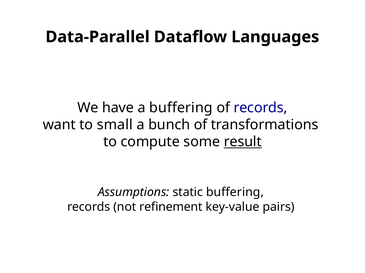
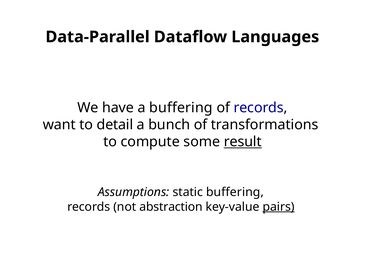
small: small -> detail
refinement: refinement -> abstraction
pairs underline: none -> present
